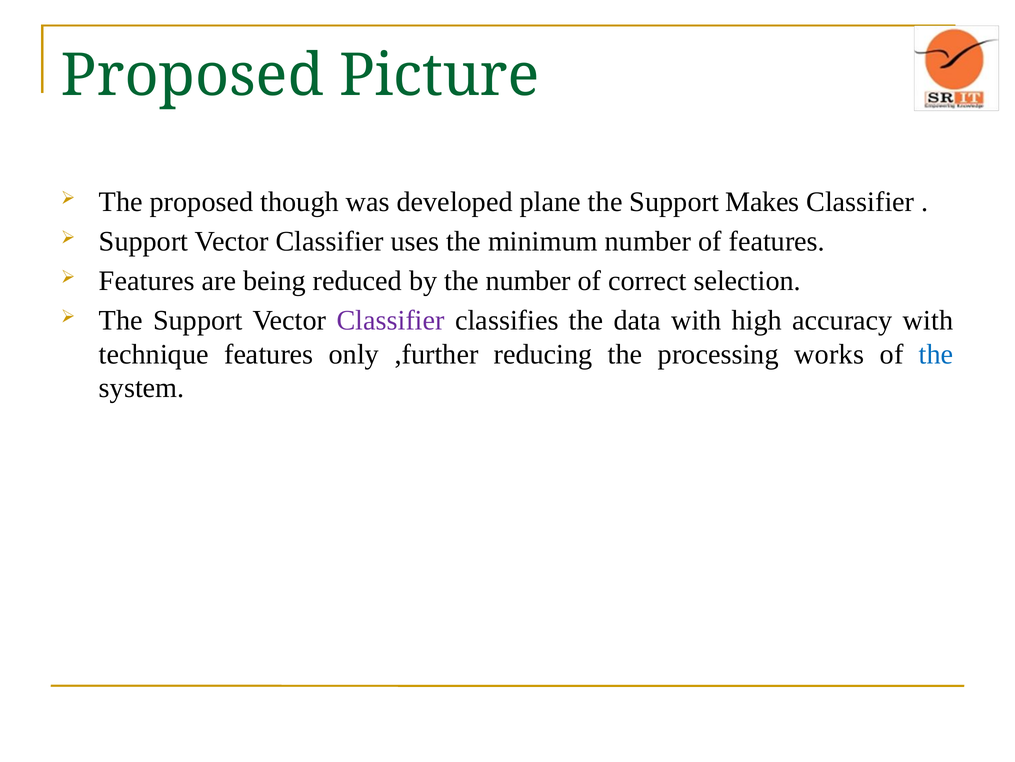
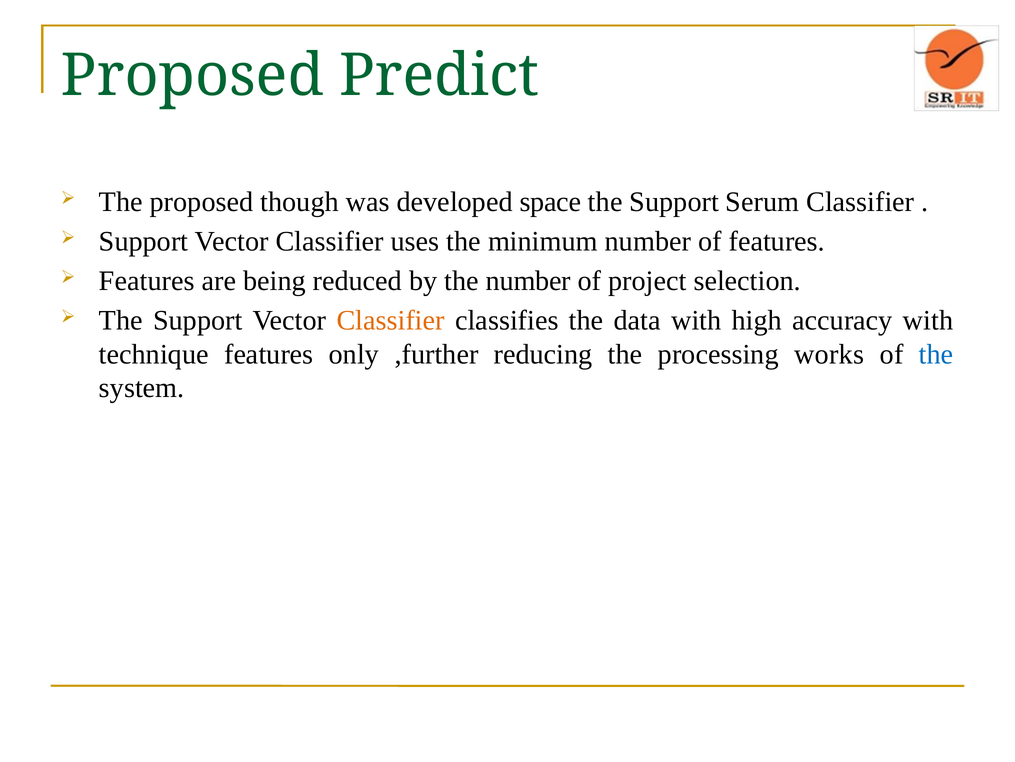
Picture: Picture -> Predict
plane: plane -> space
Makes: Makes -> Serum
correct: correct -> project
Classifier at (391, 320) colour: purple -> orange
